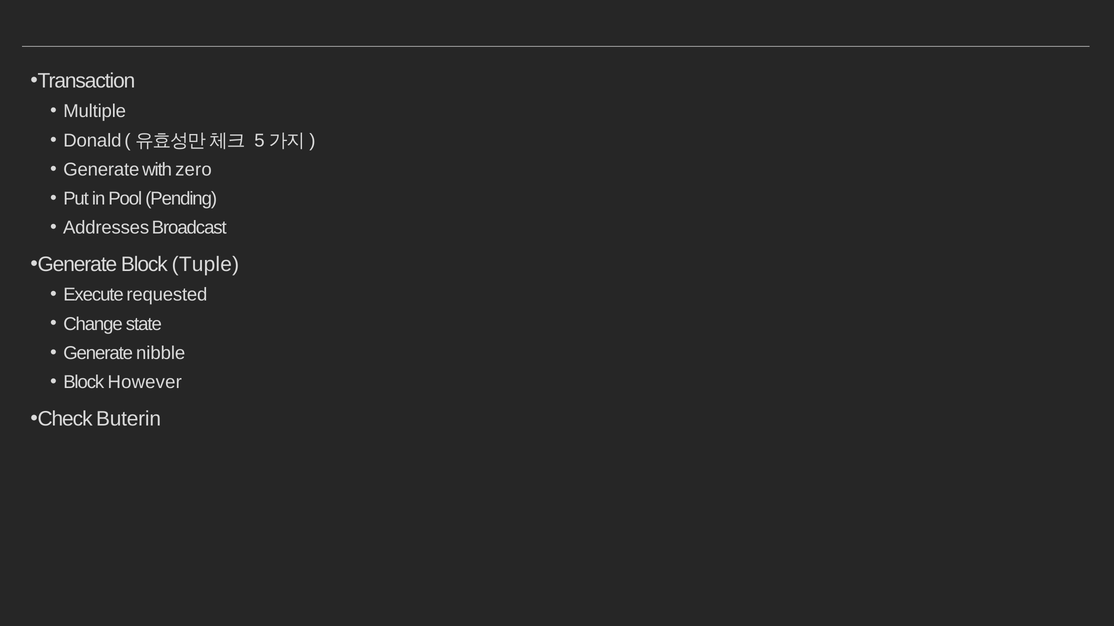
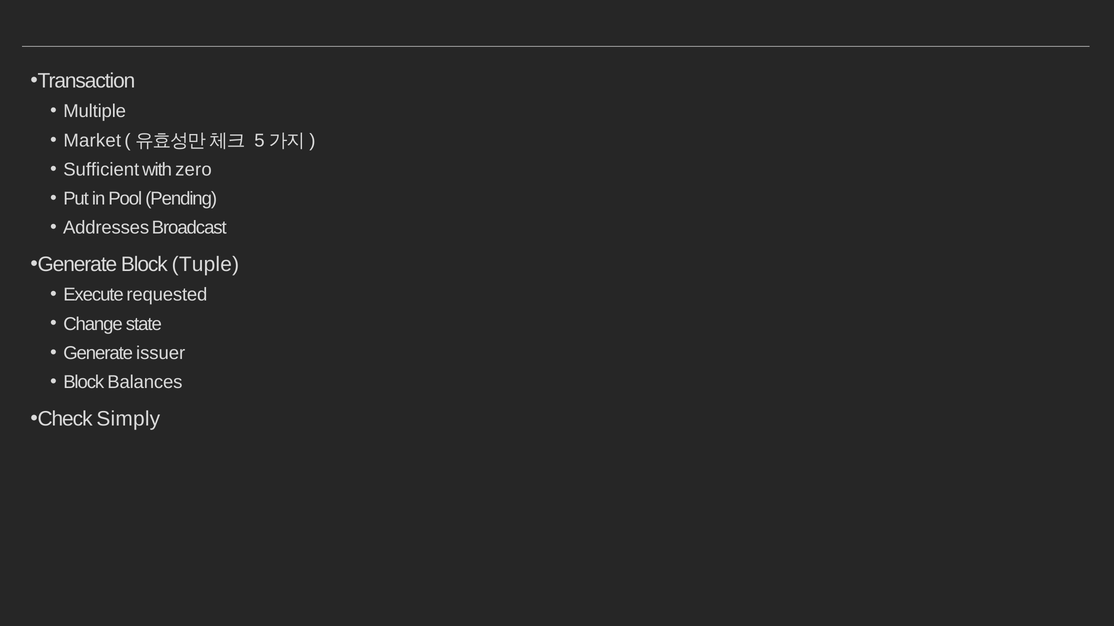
Donald: Donald -> Market
Generate at (101, 170): Generate -> Sufficient
nibble: nibble -> issuer
However: However -> Balances
Buterin: Buterin -> Simply
